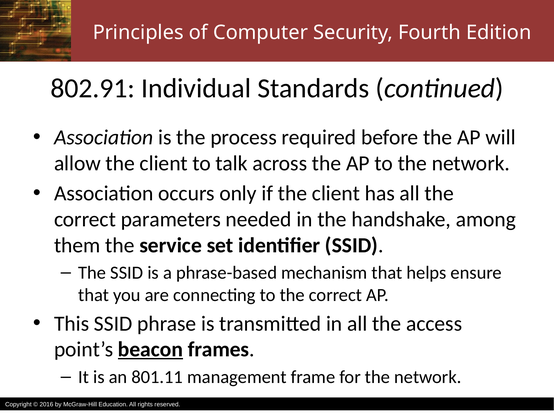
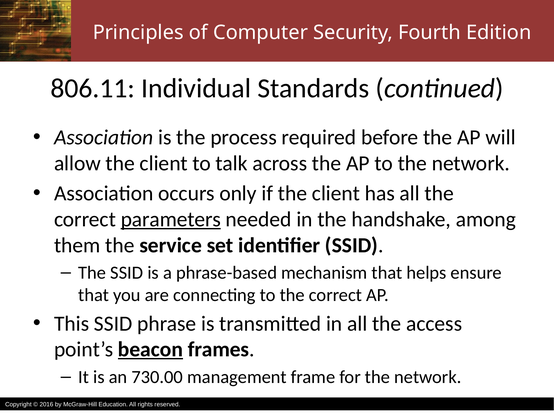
802.91: 802.91 -> 806.11
parameters underline: none -> present
801.11: 801.11 -> 730.00
